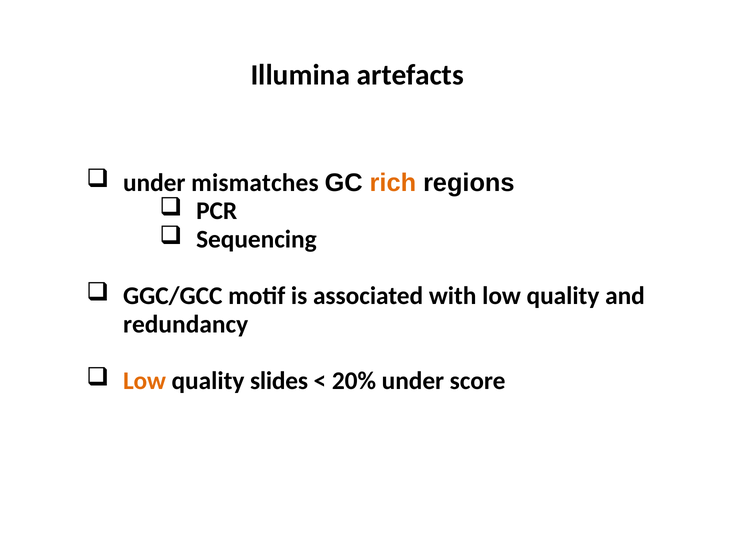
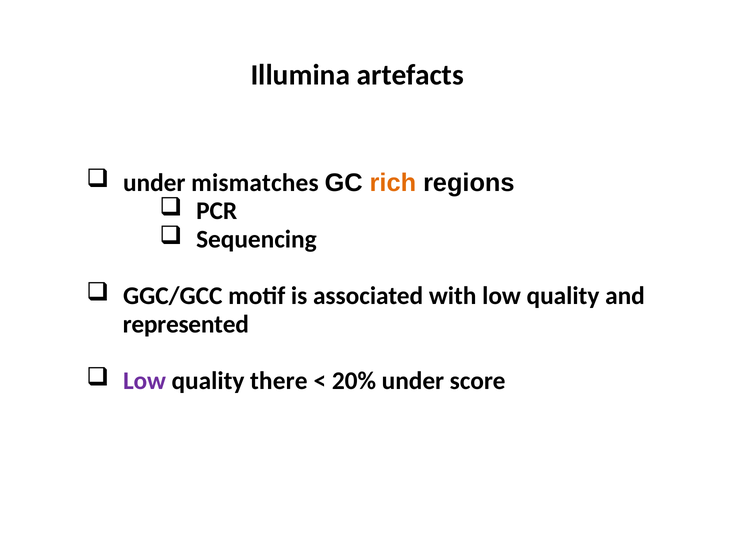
redundancy: redundancy -> represented
Low at (145, 381) colour: orange -> purple
slides: slides -> there
